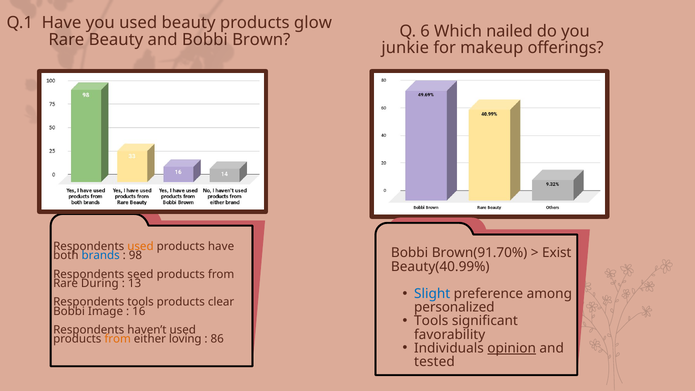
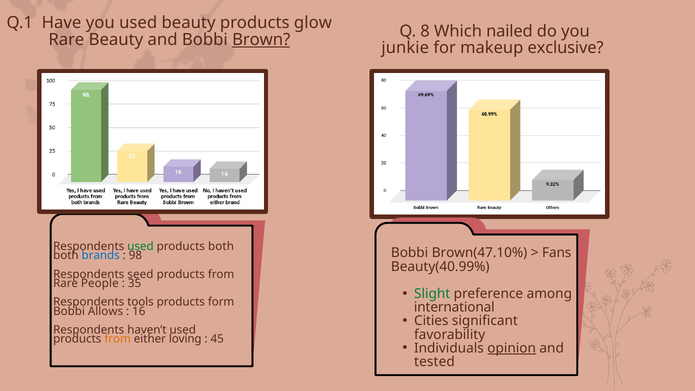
6: 6 -> 8
Brown underline: none -> present
offerings: offerings -> exclusive
used at (140, 246) colour: orange -> green
products have: have -> both
Brown(91.70%: Brown(91.70% -> Brown(47.10%
Exist: Exist -> Fans
During: During -> People
13: 13 -> 35
Slight colour: blue -> green
clear: clear -> form
personalized: personalized -> international
Image: Image -> Allows
Tools at (431, 321): Tools -> Cities
86: 86 -> 45
